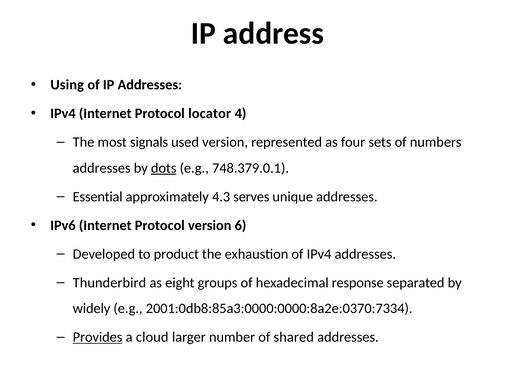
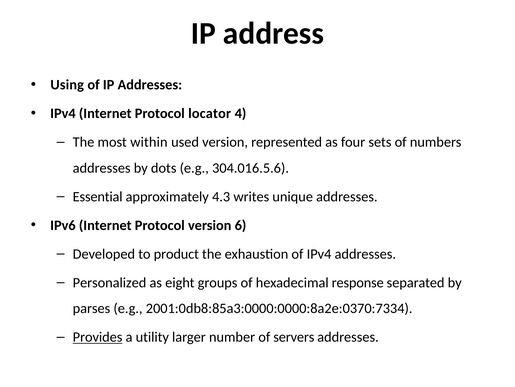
signals: signals -> within
dots underline: present -> none
748.379.0.1: 748.379.0.1 -> 304.016.5.6
serves: serves -> writes
Thunderbird: Thunderbird -> Personalized
widely: widely -> parses
cloud: cloud -> utility
shared: shared -> servers
